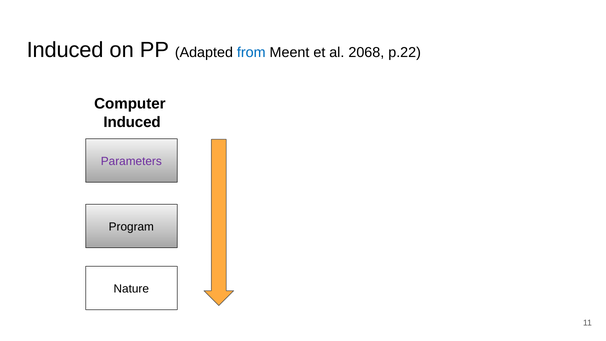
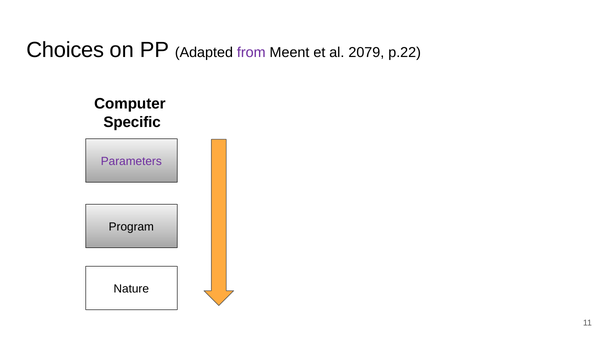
Induced at (65, 50): Induced -> Choices
from colour: blue -> purple
2068: 2068 -> 2079
Induced at (132, 122): Induced -> Specific
